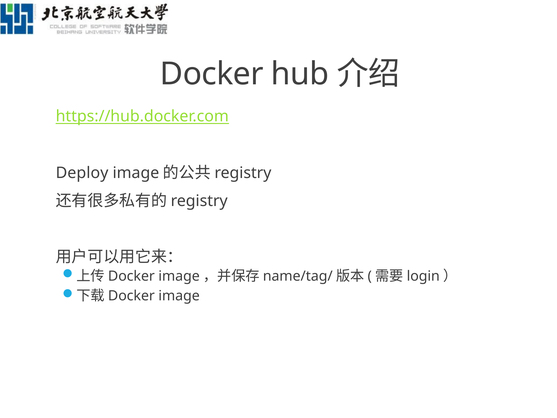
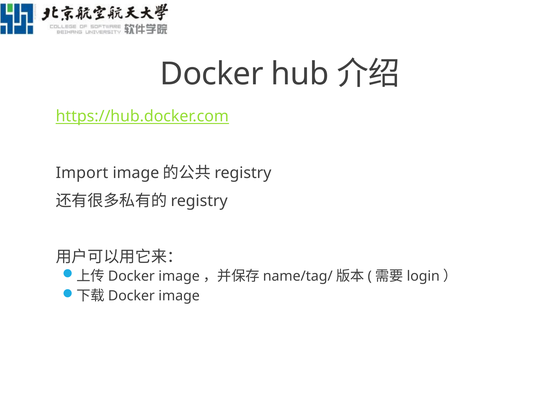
Deploy: Deploy -> Import
